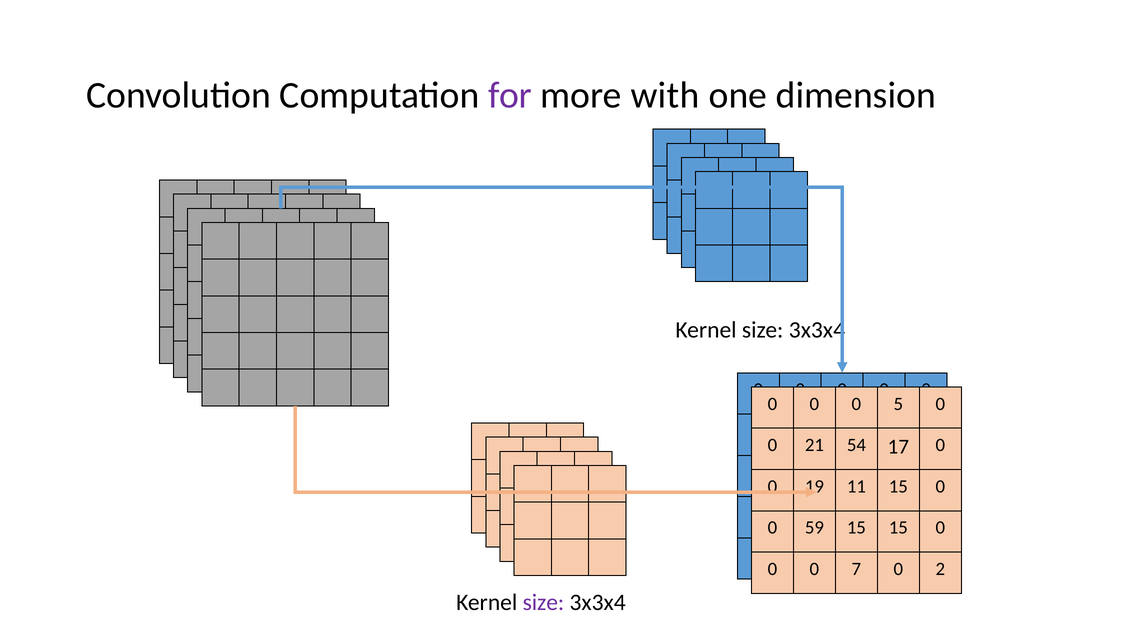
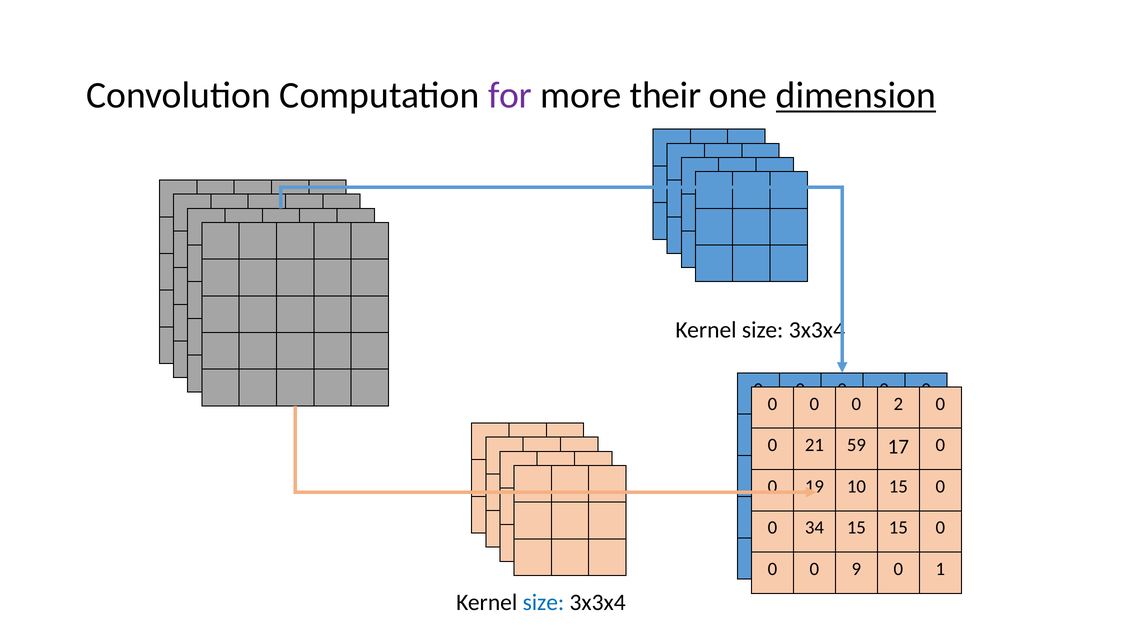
with: with -> their
dimension underline: none -> present
5: 5 -> 2
54: 54 -> 59
11: 11 -> 10
59: 59 -> 34
7: 7 -> 9
2: 2 -> 1
size at (543, 602) colour: purple -> blue
